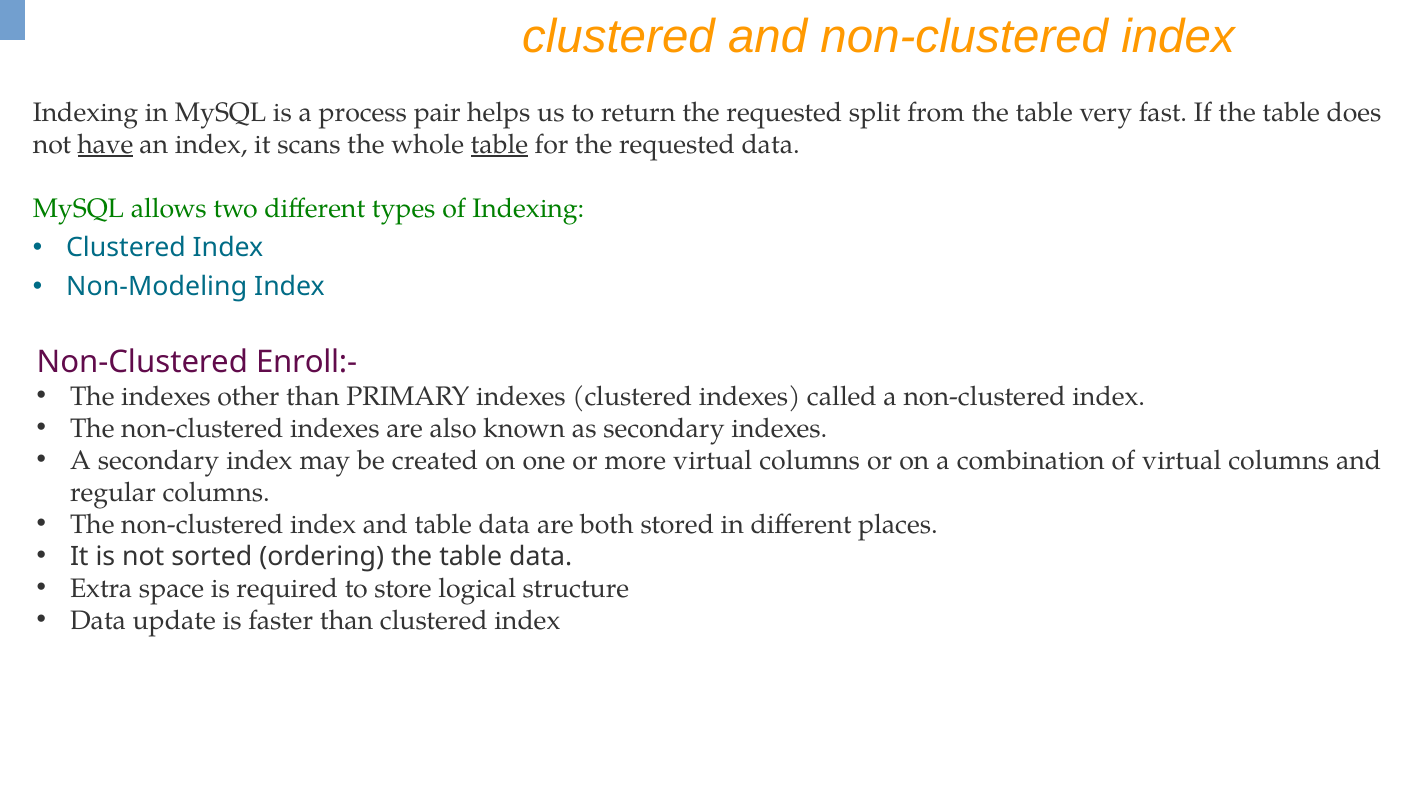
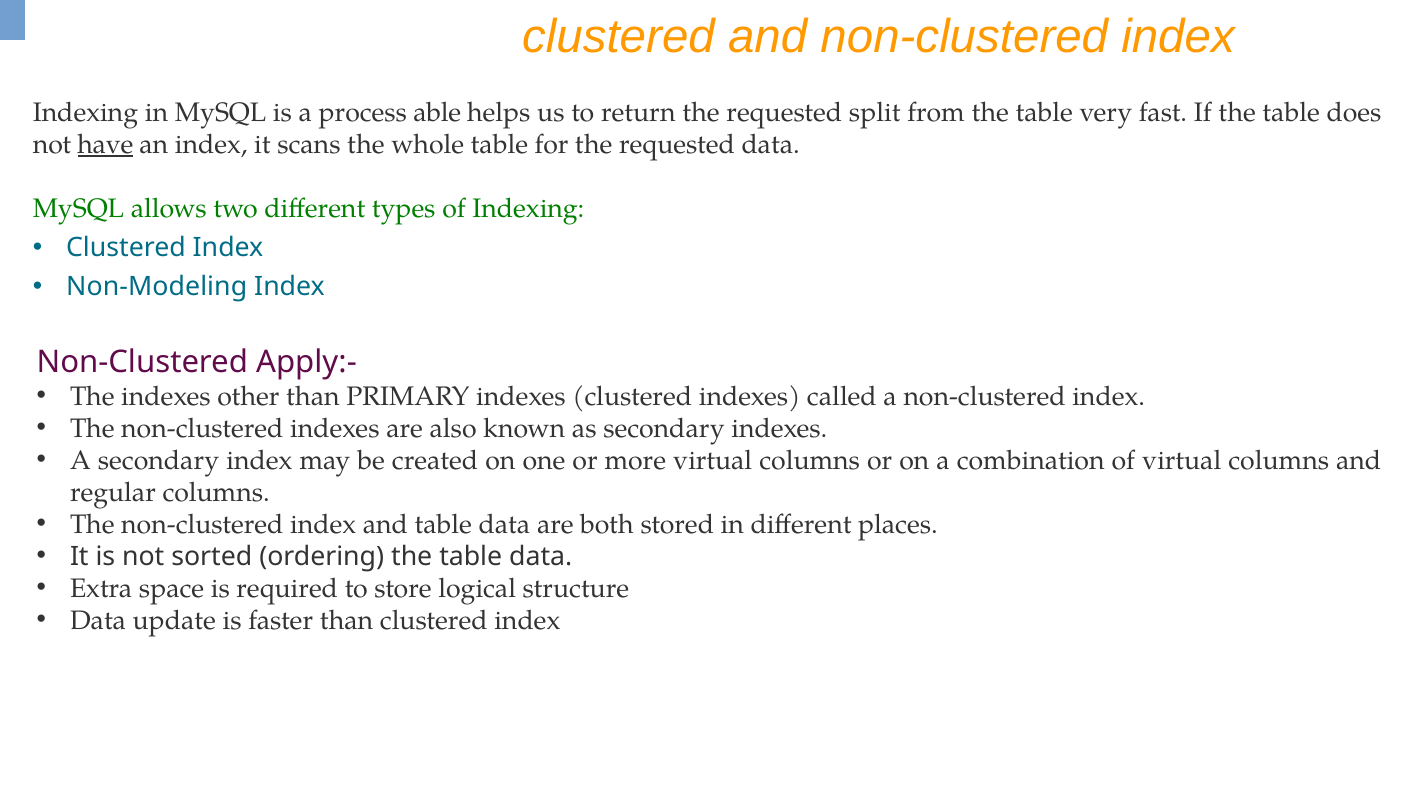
pair: pair -> able
table at (499, 144) underline: present -> none
Enroll:-: Enroll:- -> Apply:-
